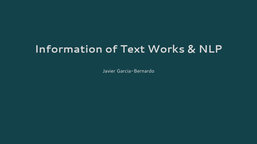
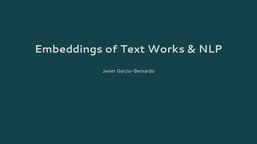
Information: Information -> Embeddings
